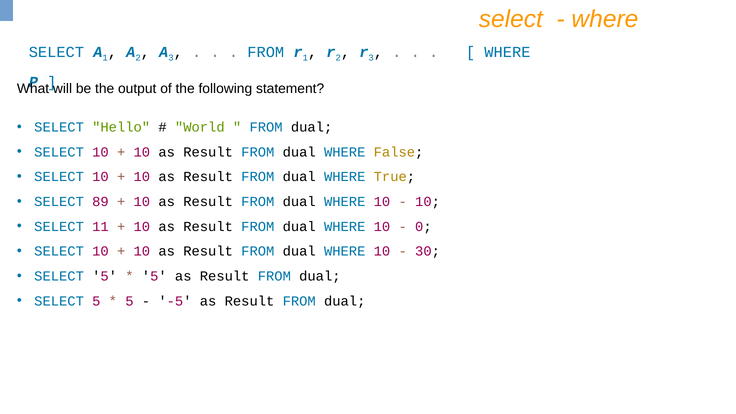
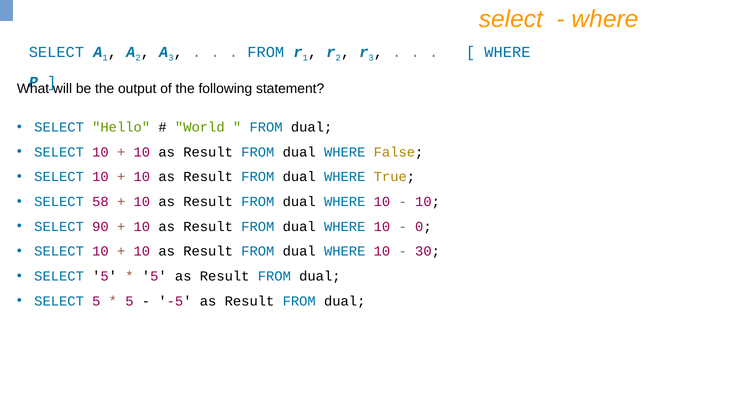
89: 89 -> 58
11: 11 -> 90
